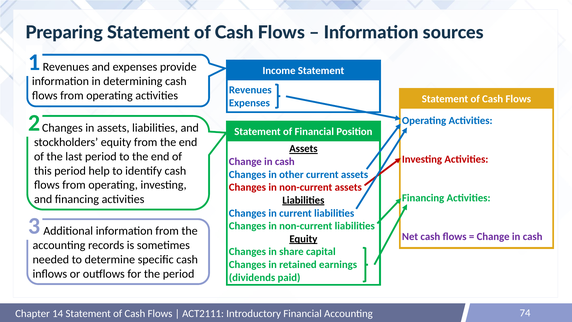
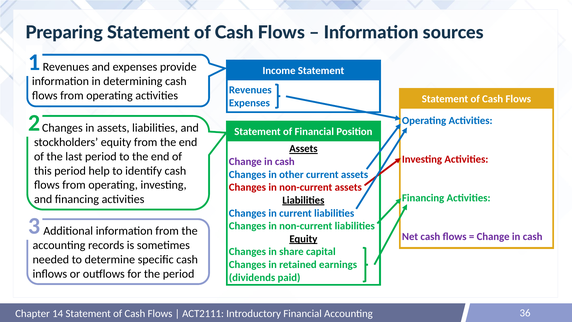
74: 74 -> 36
